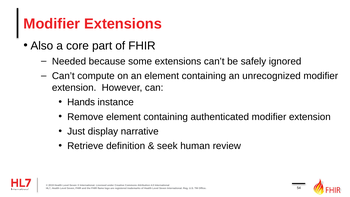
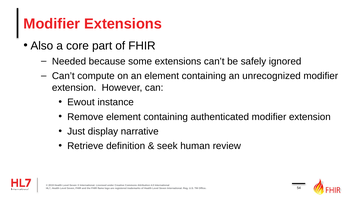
Hands: Hands -> Ewout
